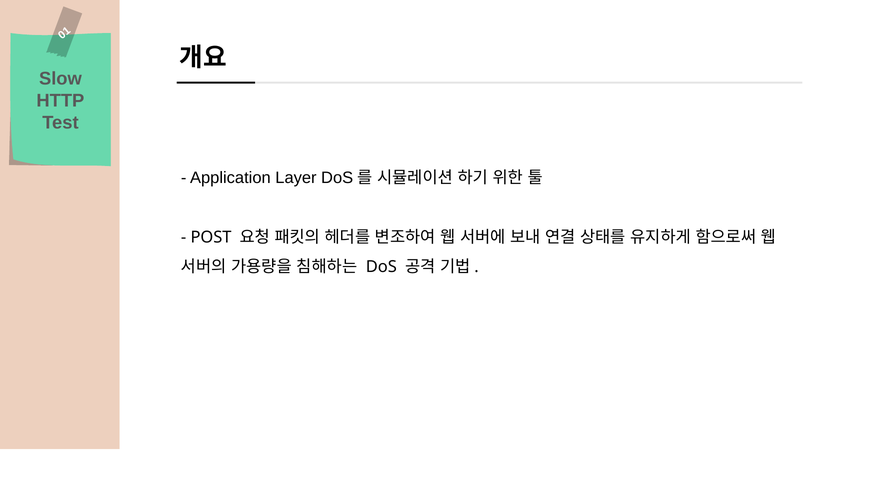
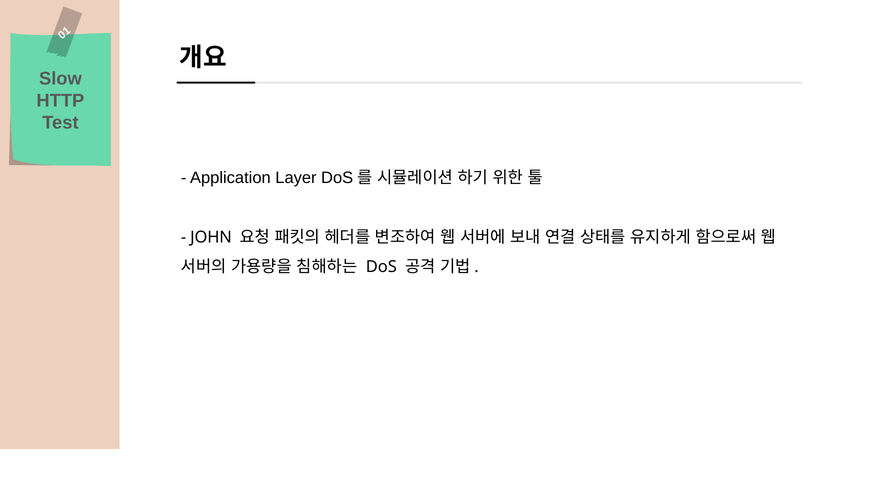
POST: POST -> JOHN
